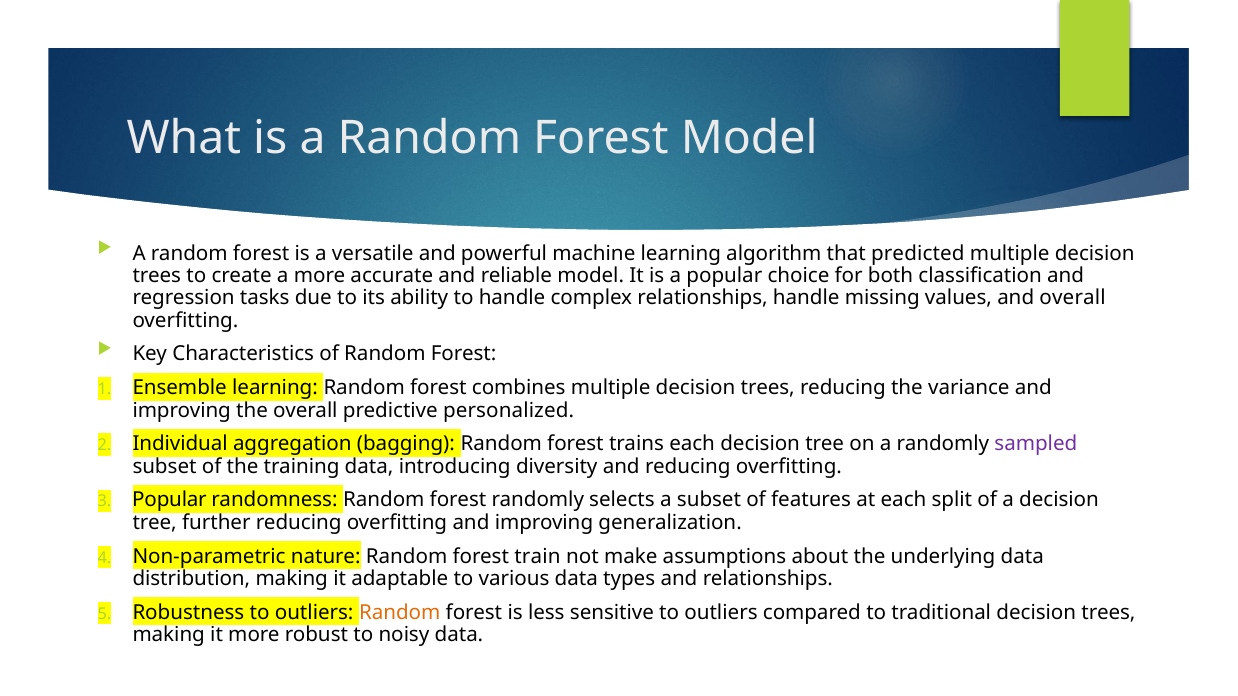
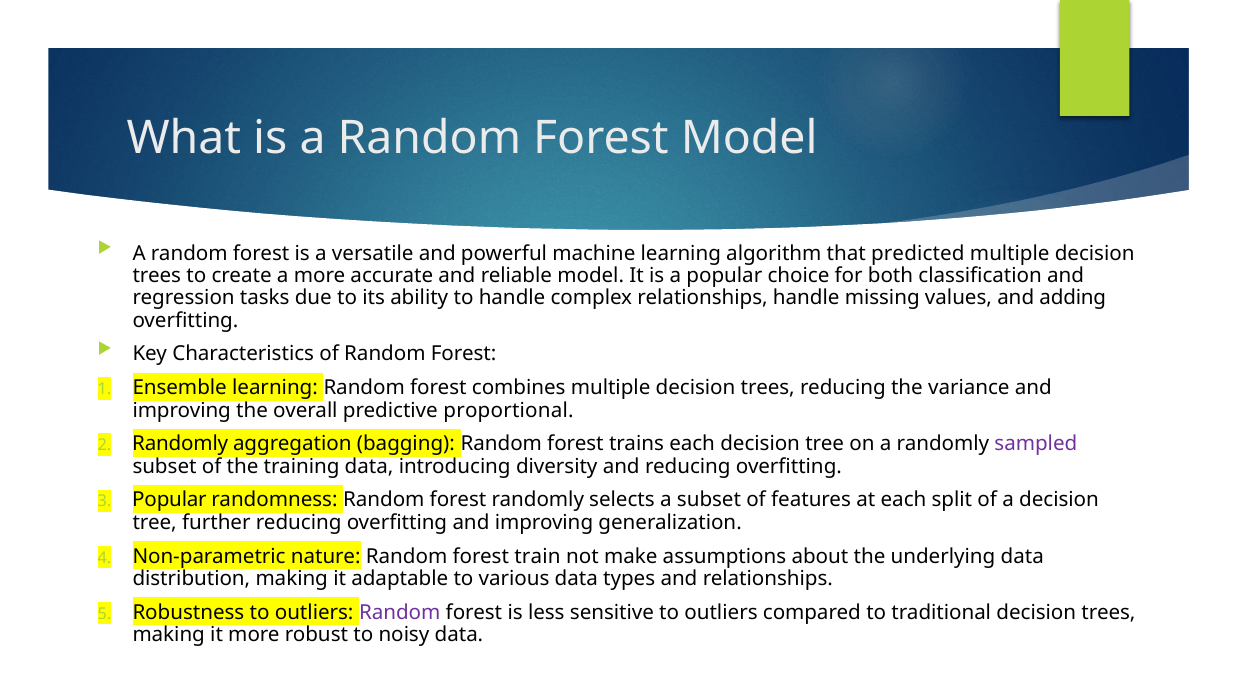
and overall: overall -> adding
personalized: personalized -> proportional
Individual at (180, 444): Individual -> Randomly
Random at (400, 613) colour: orange -> purple
